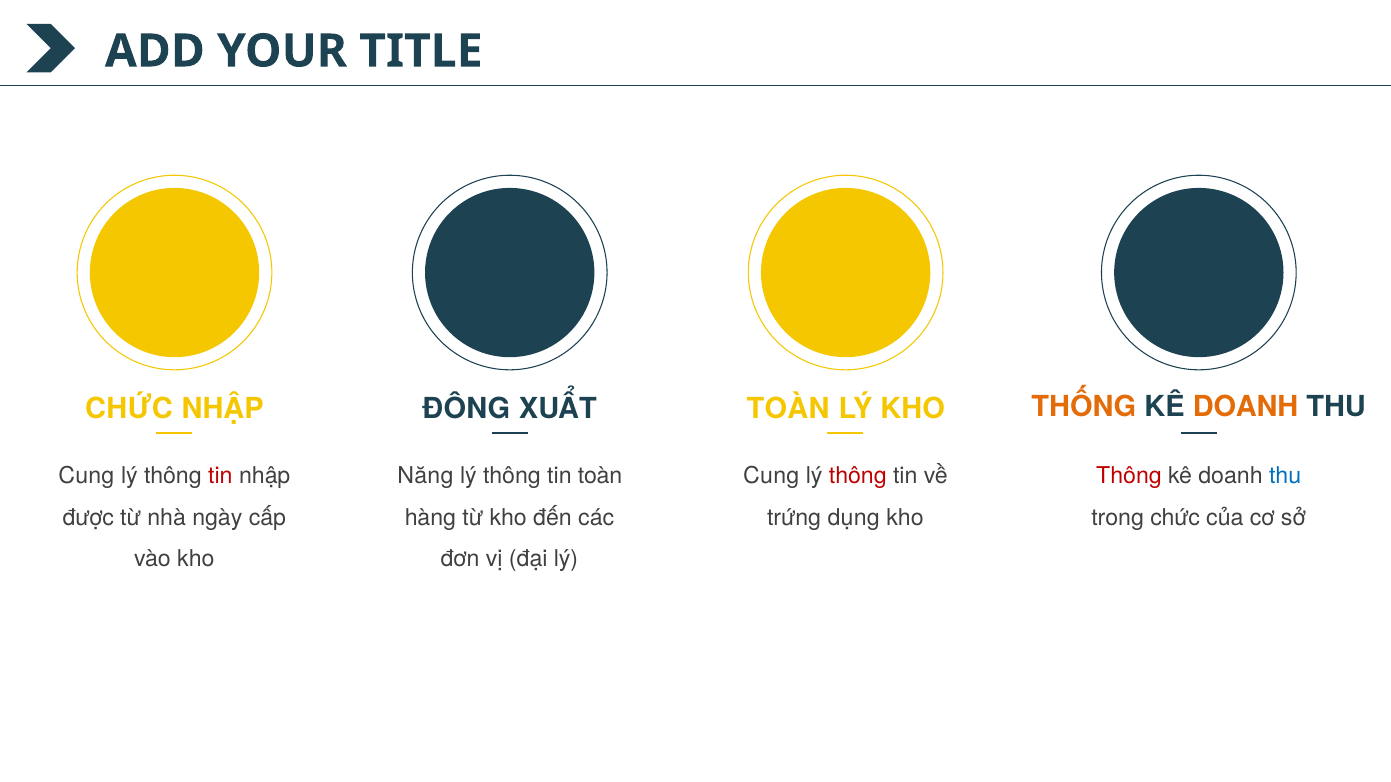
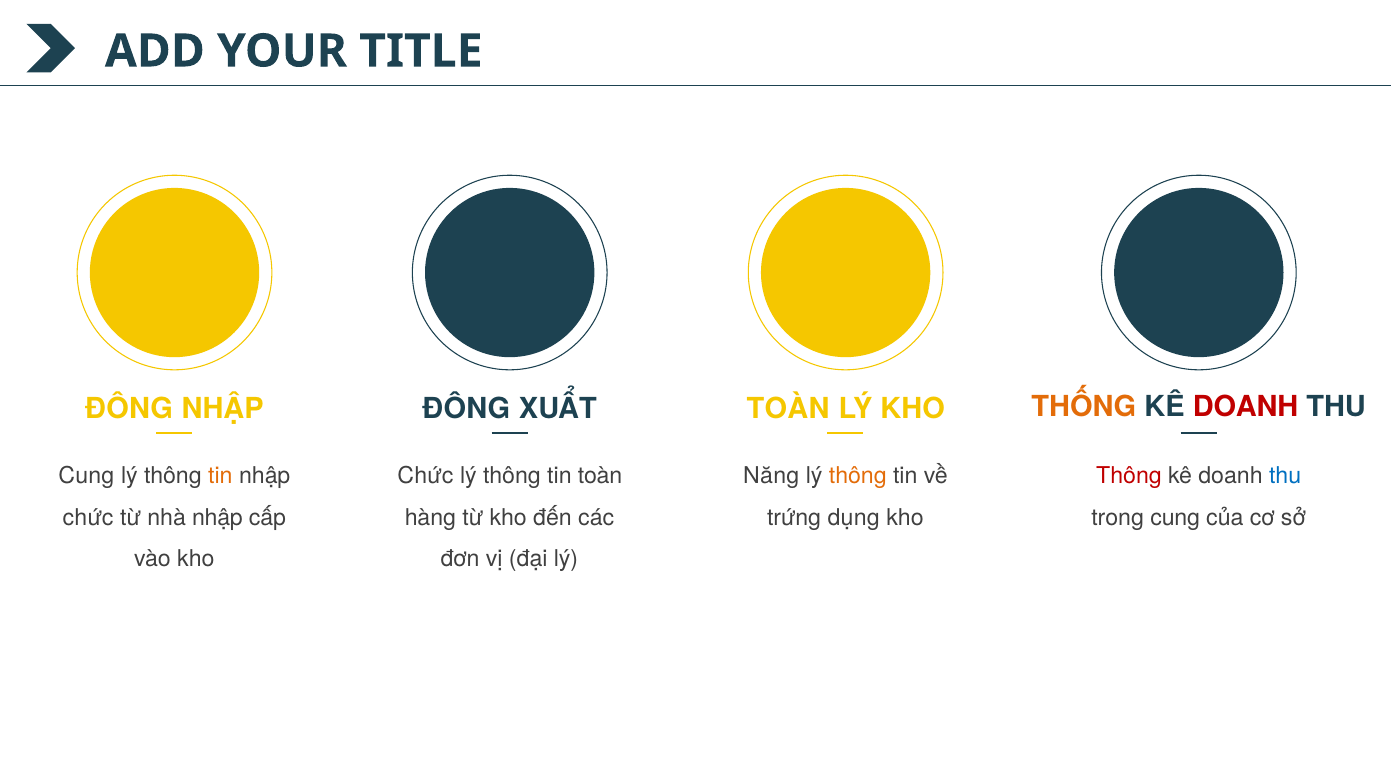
DOANH at (1246, 407) colour: orange -> red
CHỨC at (129, 409): CHỨC -> ĐÔNG
tin at (220, 476) colour: red -> orange
Năng at (425, 476): Năng -> Chức
Cung at (771, 476): Cung -> Năng
thông at (858, 476) colour: red -> orange
được at (88, 518): được -> chức
nhà ngày: ngày -> nhập
trong chức: chức -> cung
